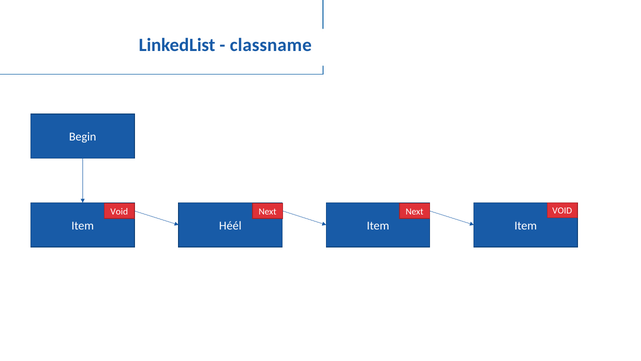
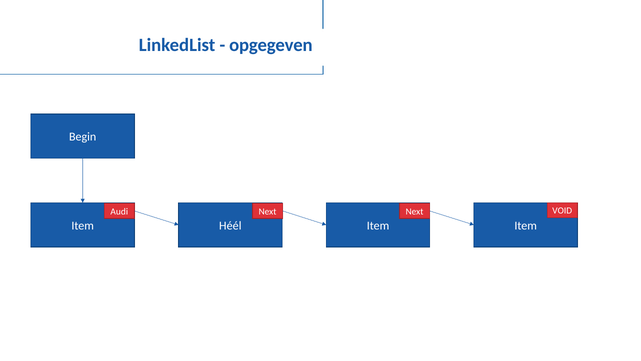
classname: classname -> opgegeven
Void at (119, 211): Void -> Audi
